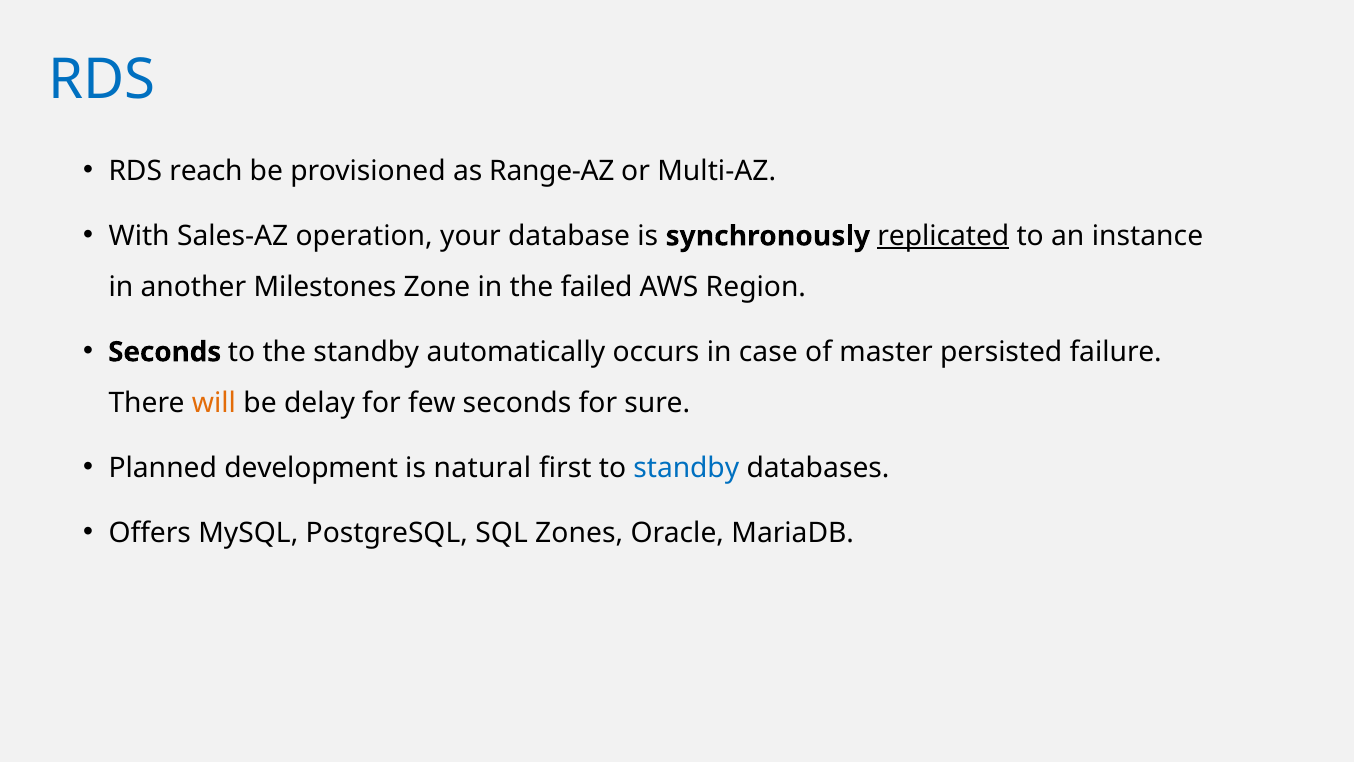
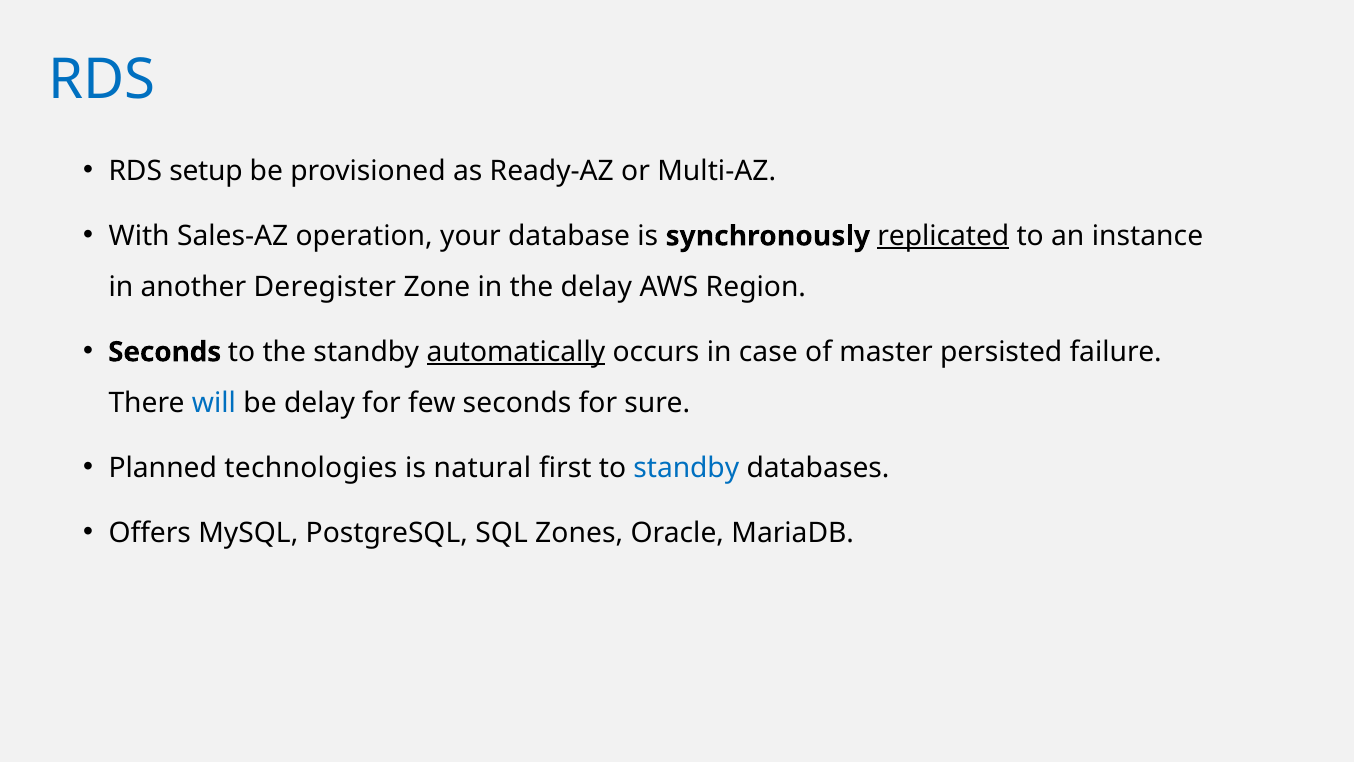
reach: reach -> setup
Range-AZ: Range-AZ -> Ready-AZ
Milestones: Milestones -> Deregister
the failed: failed -> delay
automatically underline: none -> present
will colour: orange -> blue
development: development -> technologies
